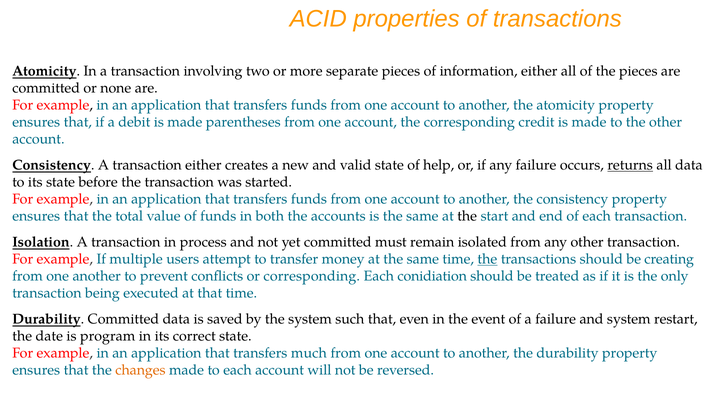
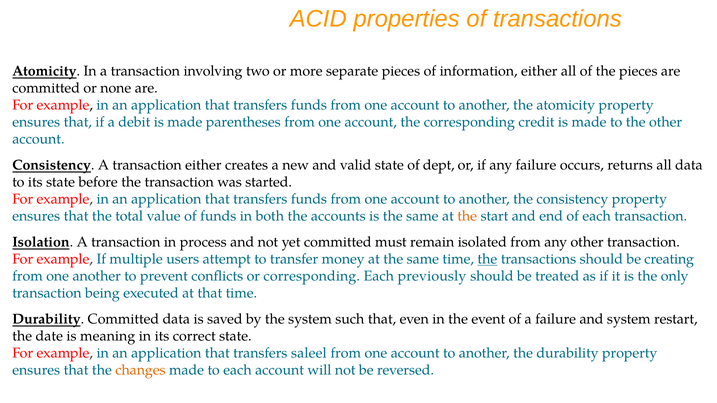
help: help -> dept
returns underline: present -> none
the at (467, 216) colour: black -> orange
conidiation: conidiation -> previously
program: program -> meaning
much: much -> saleel
